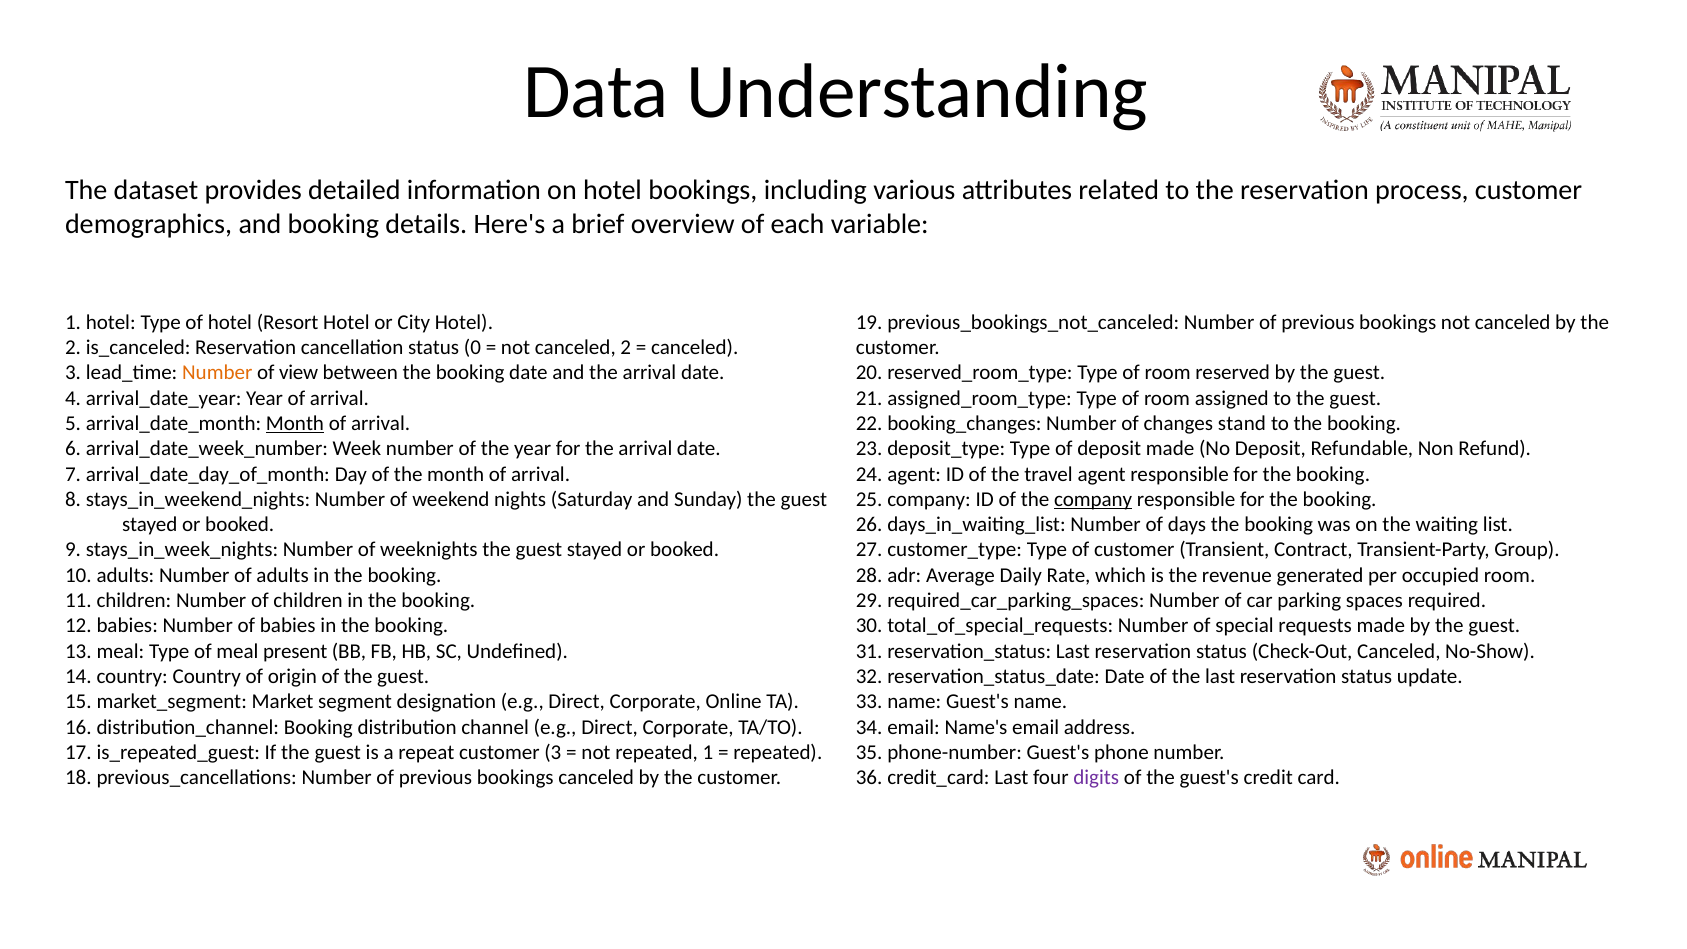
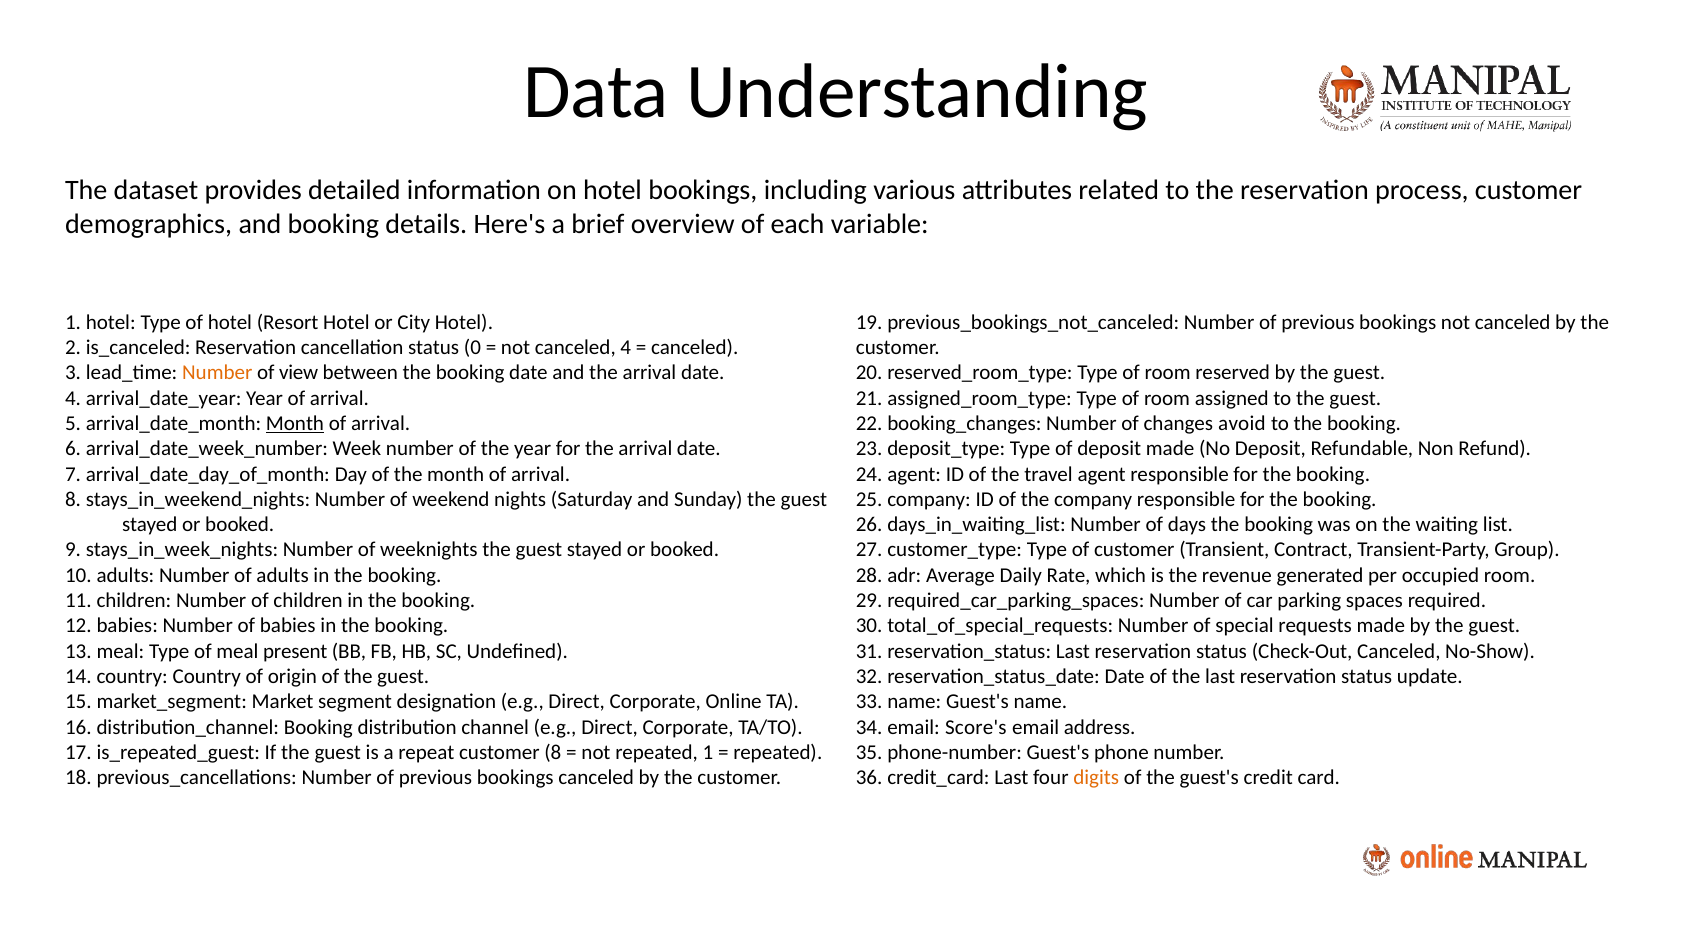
canceled 2: 2 -> 4
stand: stand -> avoid
company at (1093, 499) underline: present -> none
Name's: Name's -> Score's
customer 3: 3 -> 8
digits colour: purple -> orange
